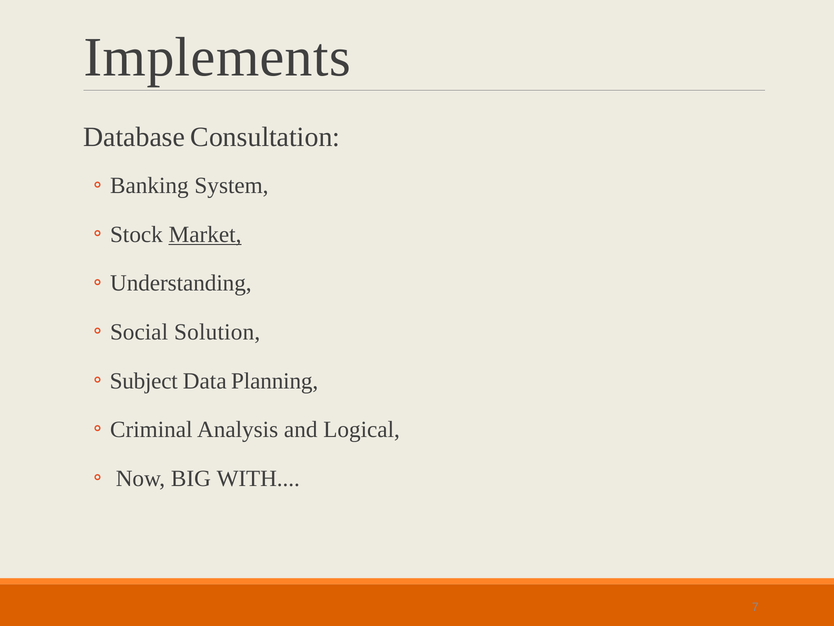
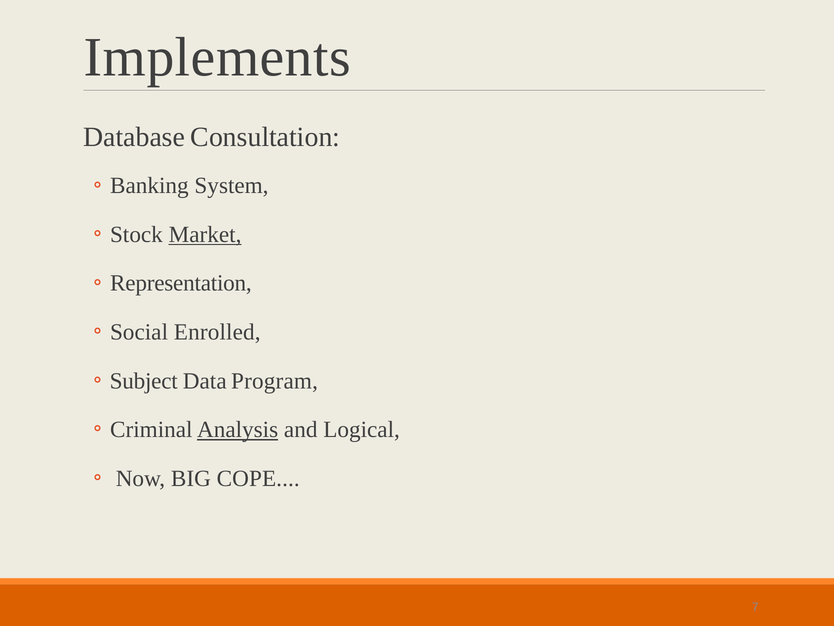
Understanding: Understanding -> Representation
Solution: Solution -> Enrolled
Planning: Planning -> Program
Analysis underline: none -> present
WITH: WITH -> COPE
